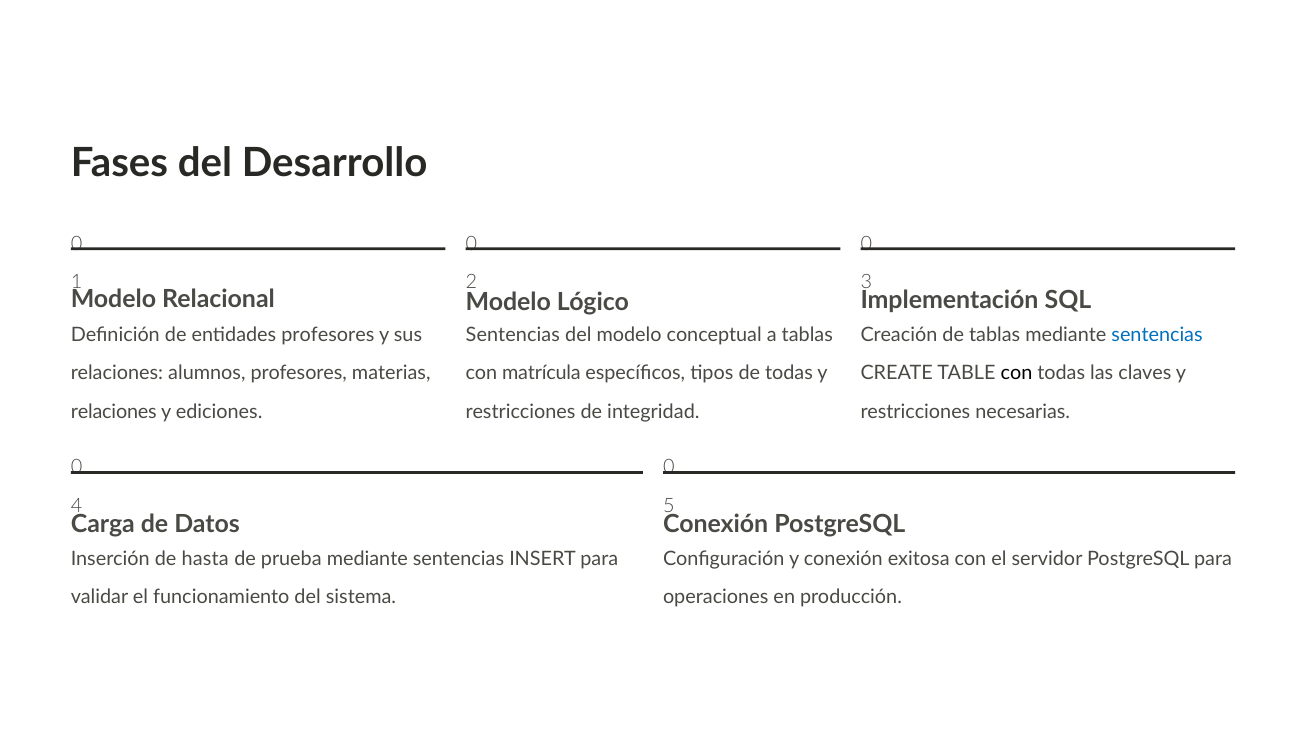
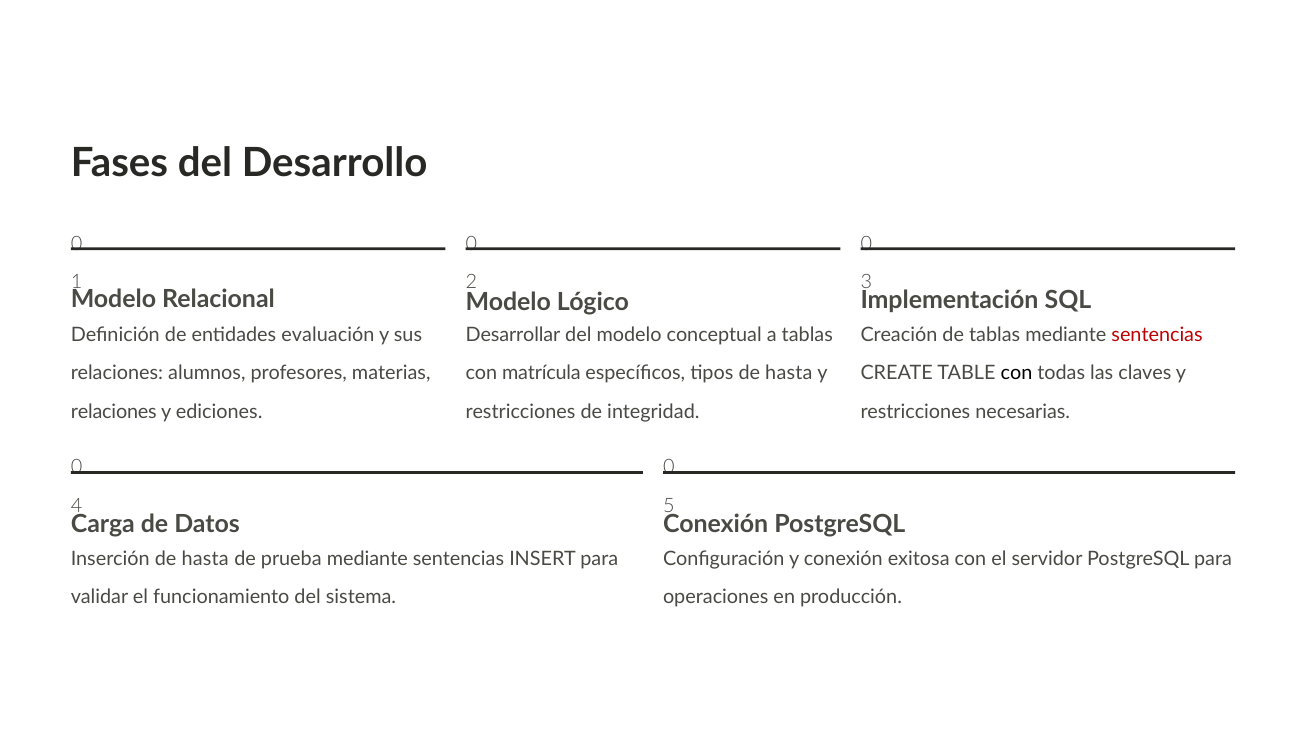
entidades profesores: profesores -> evaluación
Sentencias at (513, 335): Sentencias -> Desarrollar
sentencias at (1157, 335) colour: blue -> red
tipos de todas: todas -> hasta
